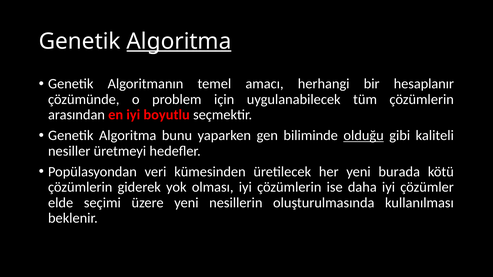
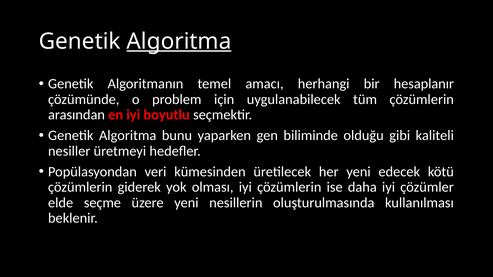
olduğu underline: present -> none
burada: burada -> edecek
seçimi: seçimi -> seçme
